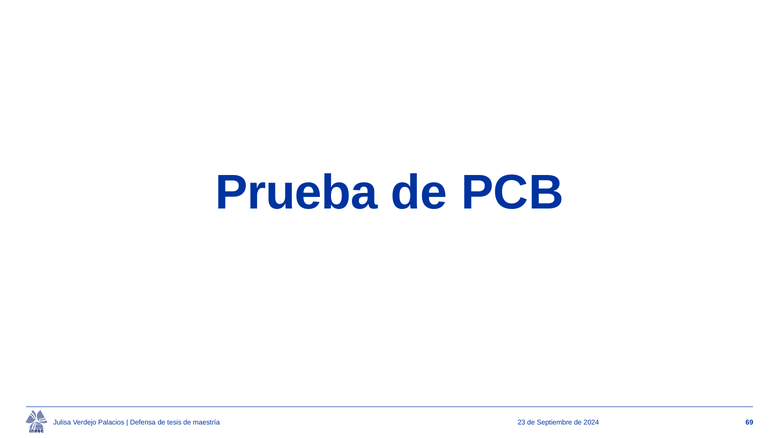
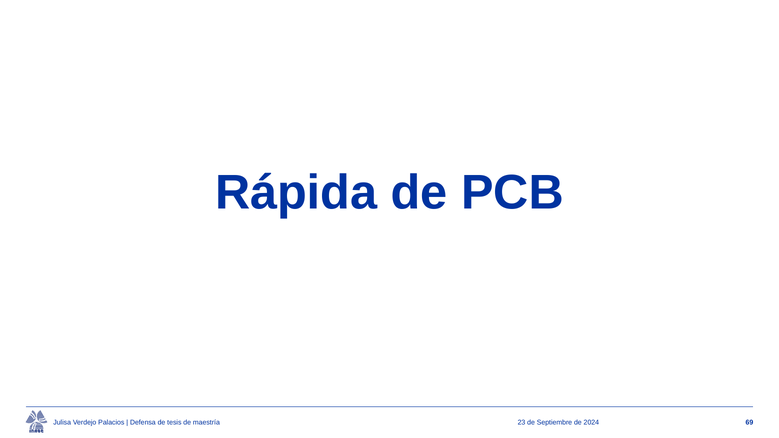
Prueba: Prueba -> Rápida
